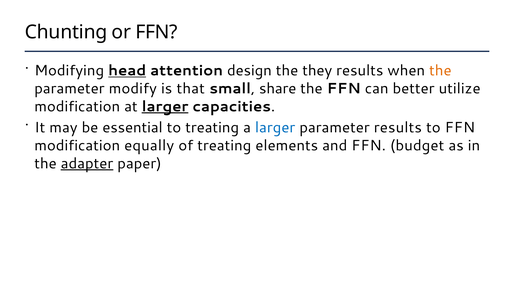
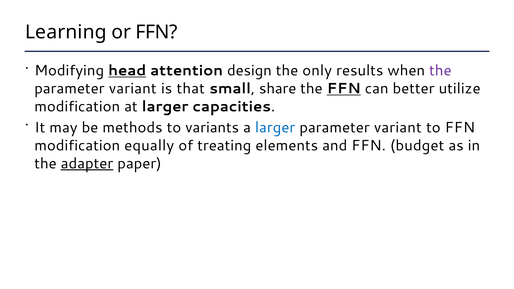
Chunting: Chunting -> Learning
they: they -> only
the at (440, 71) colour: orange -> purple
modify at (133, 89): modify -> variant
FFN at (344, 89) underline: none -> present
larger at (165, 107) underline: present -> none
essential: essential -> methods
to treating: treating -> variants
results at (398, 128): results -> variant
